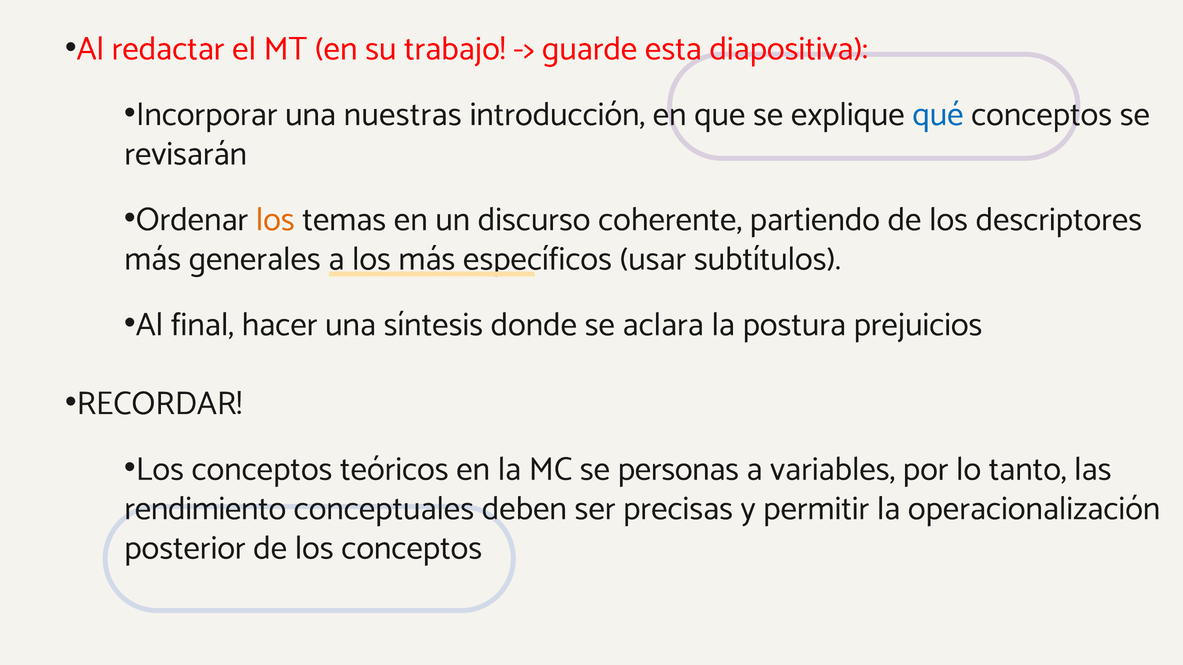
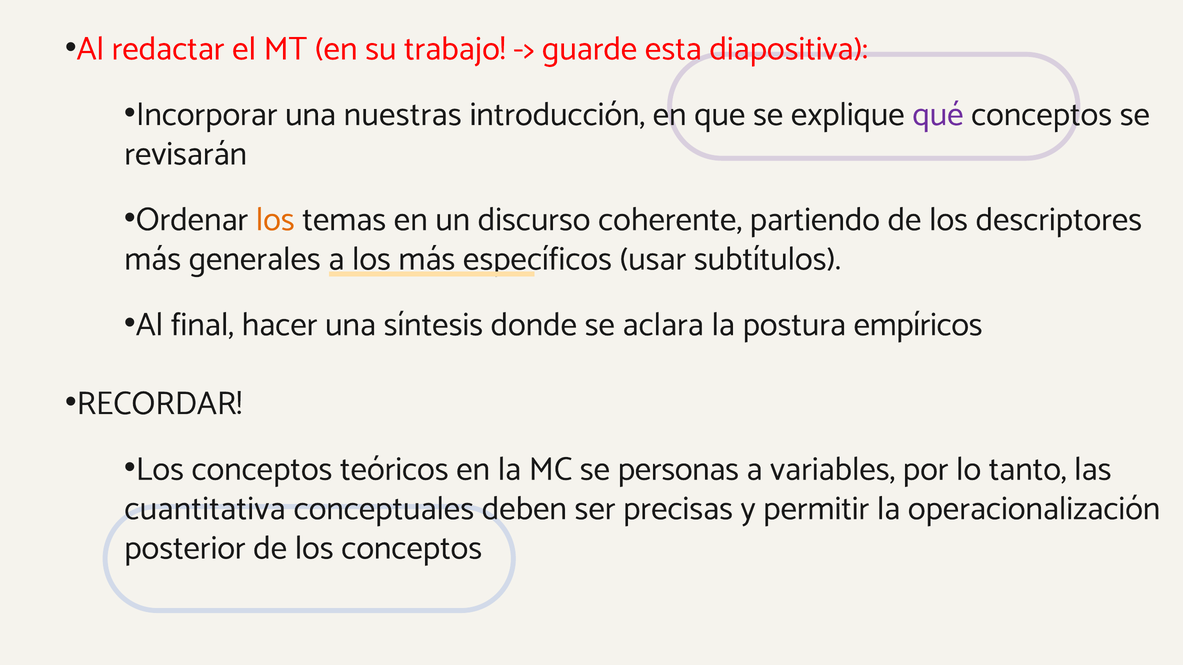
qué colour: blue -> purple
prejuicios: prejuicios -> empíricos
rendimiento: rendimiento -> cuantitativa
